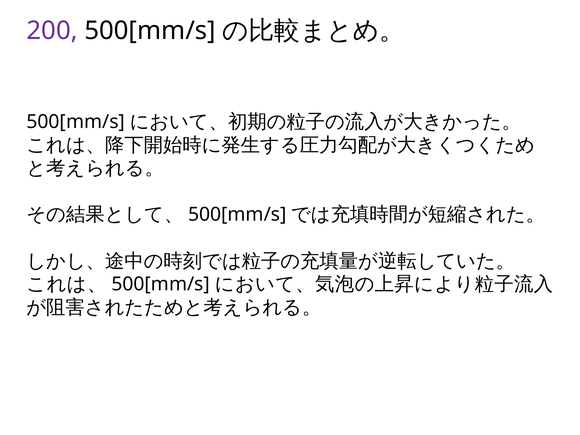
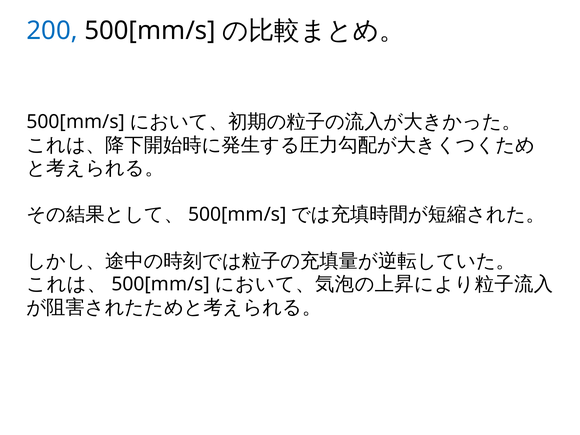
200 colour: purple -> blue
